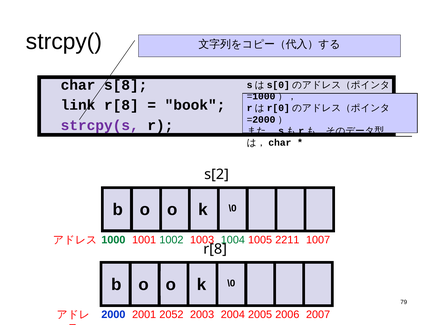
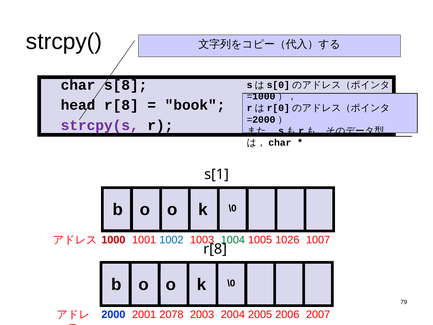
link: link -> head
s[2: s[2 -> s[1
1000 colour: green -> red
1002 colour: green -> blue
2211: 2211 -> 1026
2052: 2052 -> 2078
